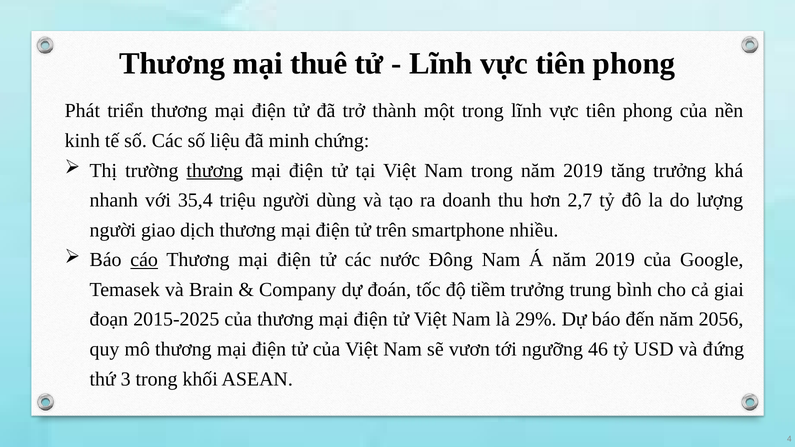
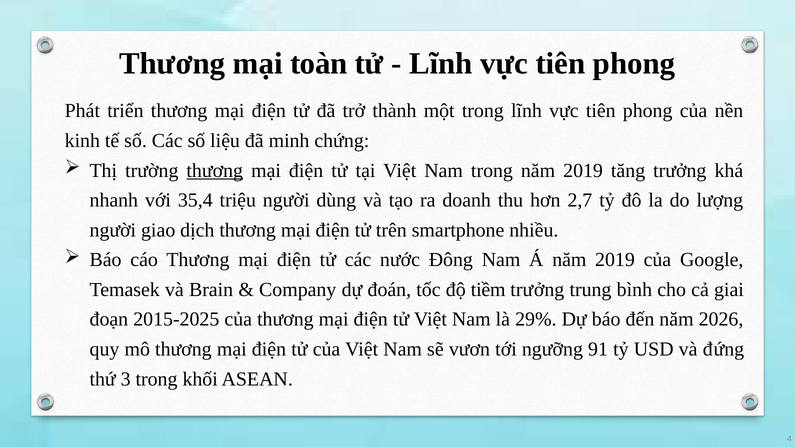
thuê: thuê -> toàn
cáo underline: present -> none
2056: 2056 -> 2026
46: 46 -> 91
